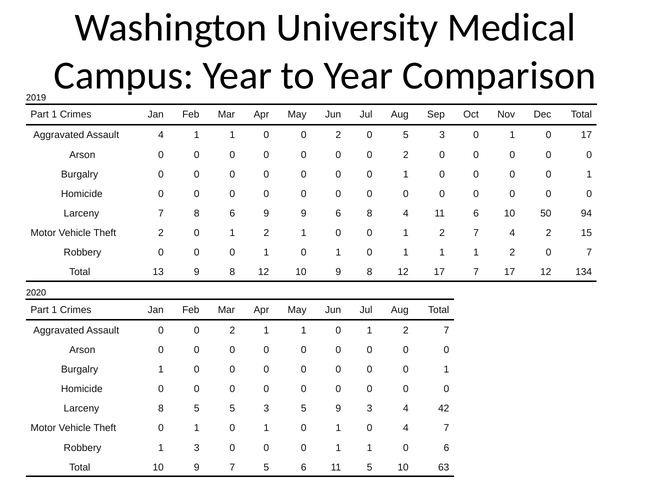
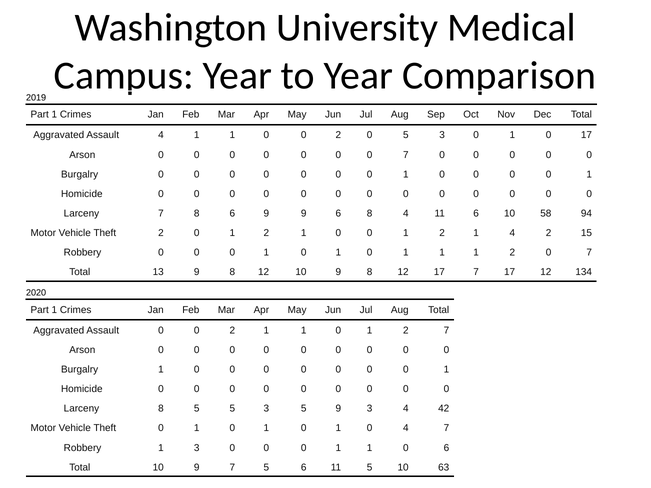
0 0 0 2: 2 -> 7
50: 50 -> 58
7 at (476, 233): 7 -> 1
